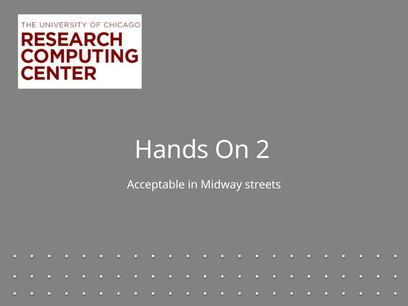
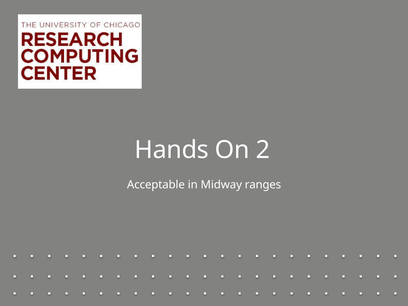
streets: streets -> ranges
